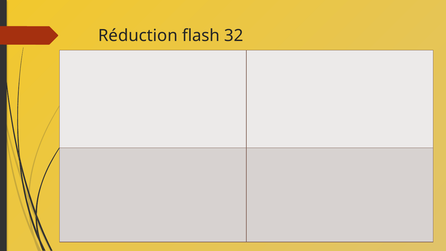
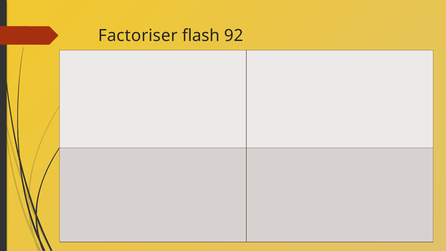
Réduction: Réduction -> Factoriser
32: 32 -> 92
